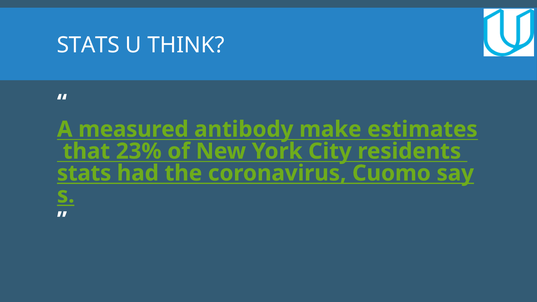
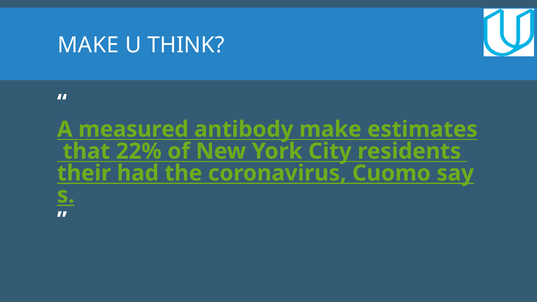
STATS at (88, 45): STATS -> MAKE
23%: 23% -> 22%
stats at (84, 173): stats -> their
